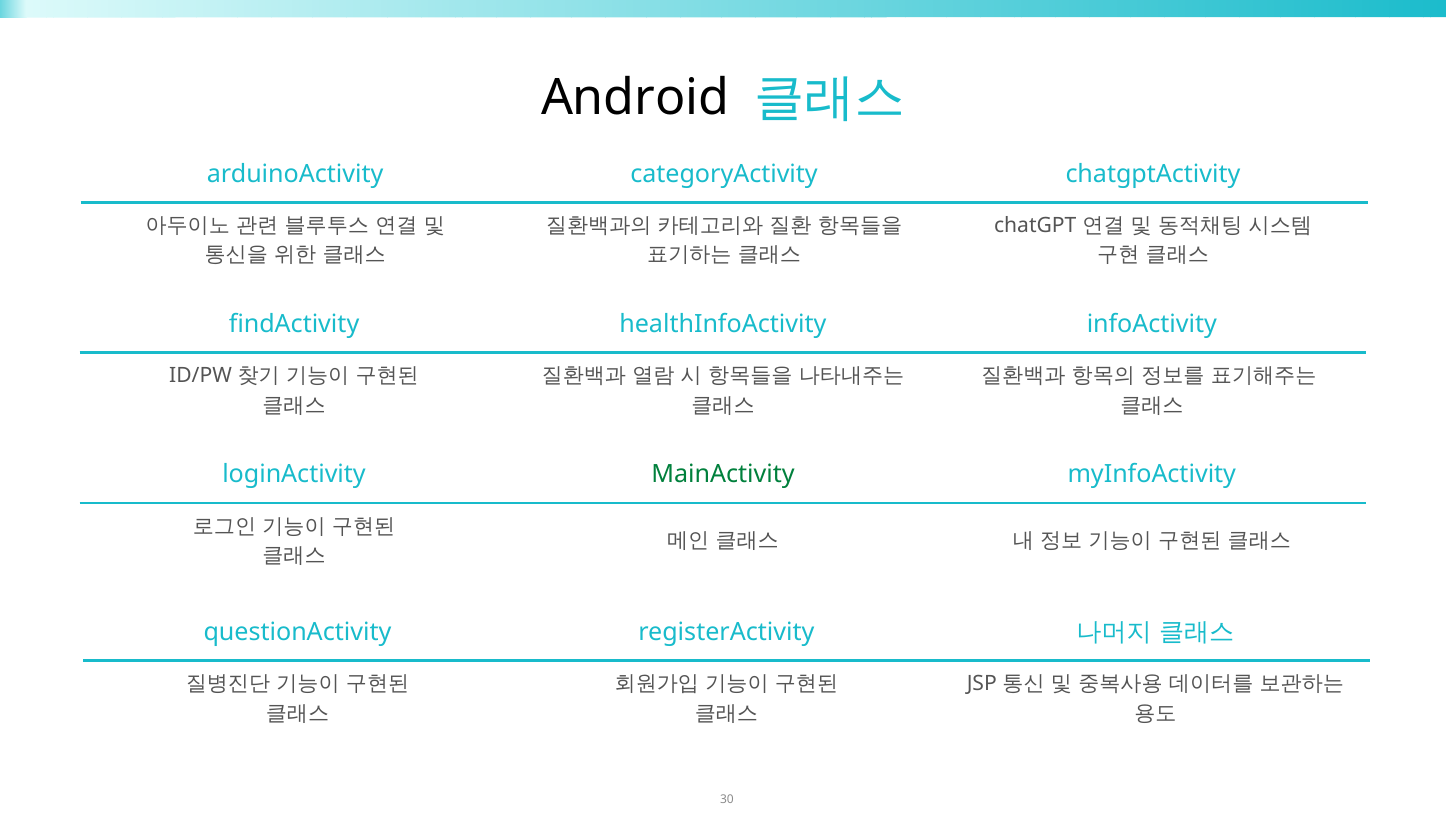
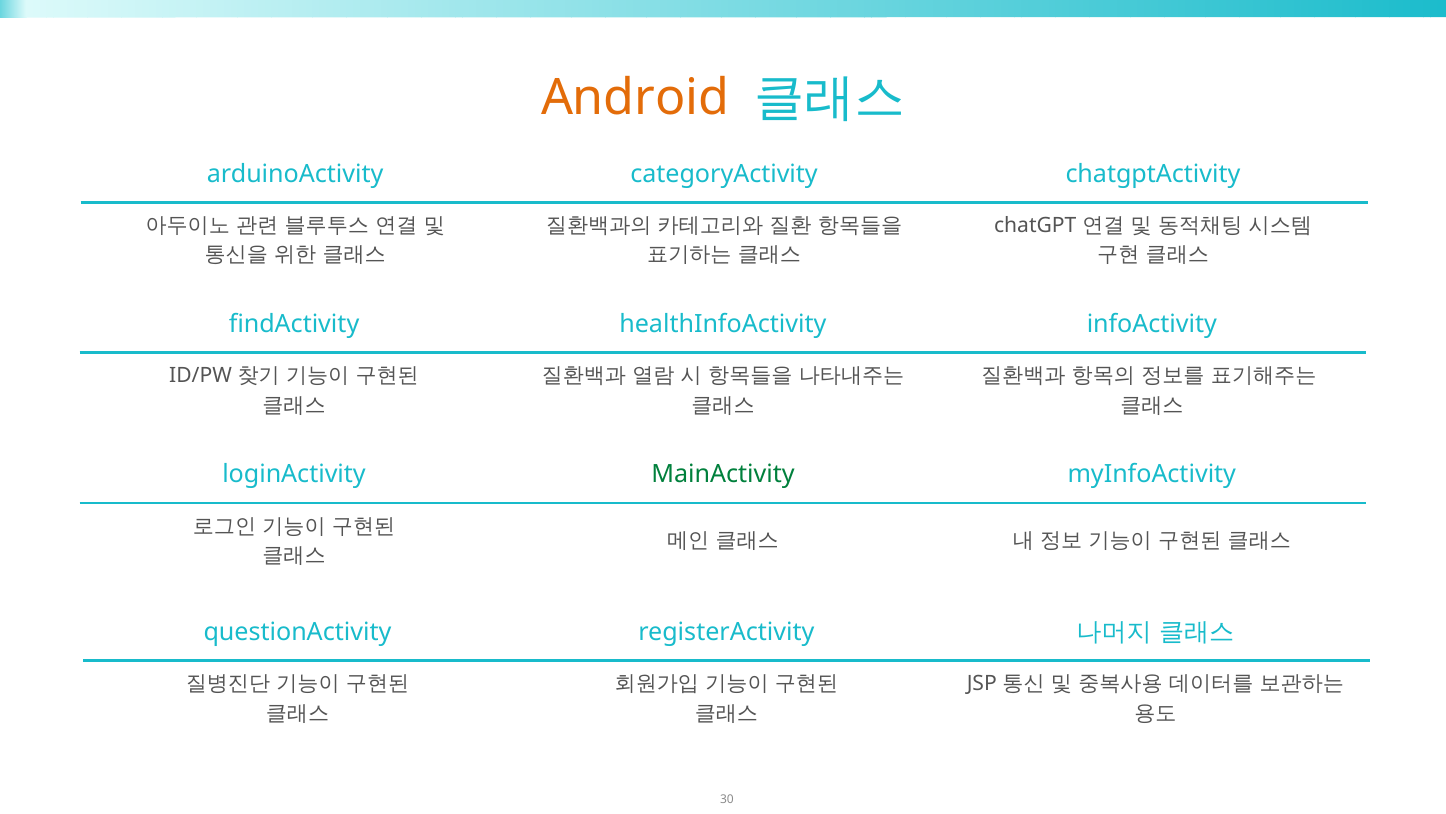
Android colour: black -> orange
